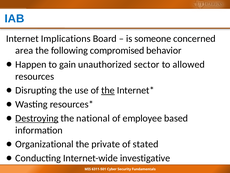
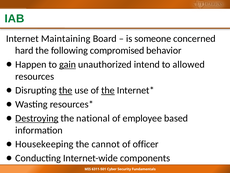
IAB colour: blue -> green
Implications: Implications -> Maintaining
area: area -> hard
gain underline: none -> present
sector: sector -> intend
the at (66, 90) underline: none -> present
Organizational: Organizational -> Housekeeping
private: private -> cannot
stated: stated -> officer
investigative: investigative -> components
